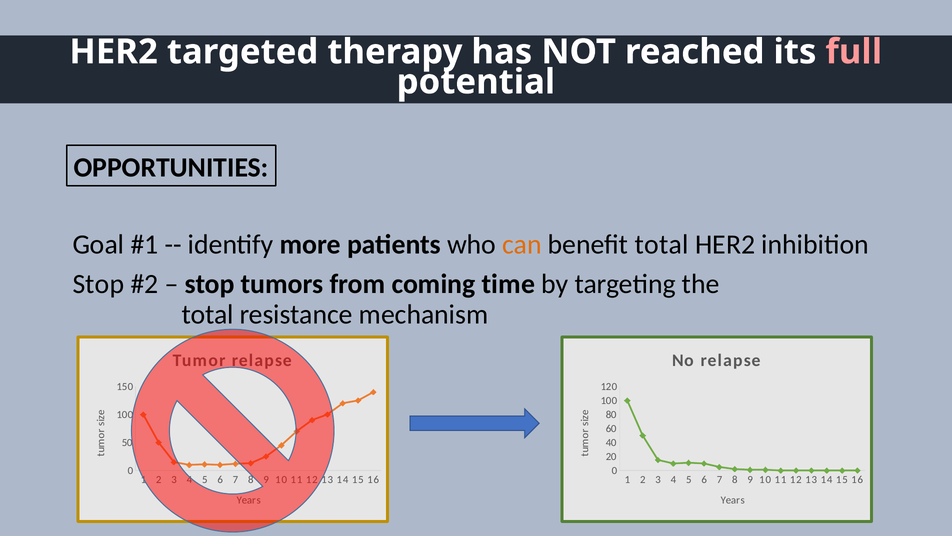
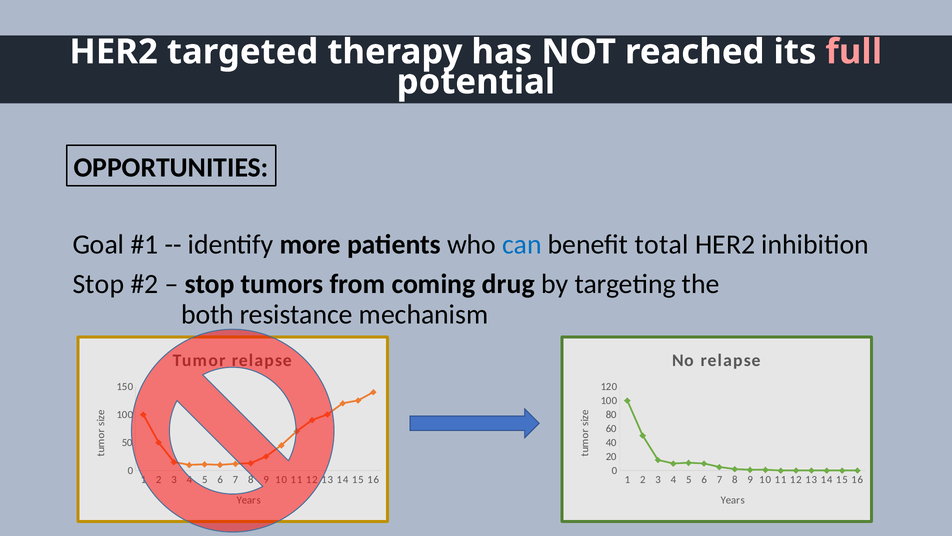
can colour: orange -> blue
time: time -> drug
total at (208, 314): total -> both
